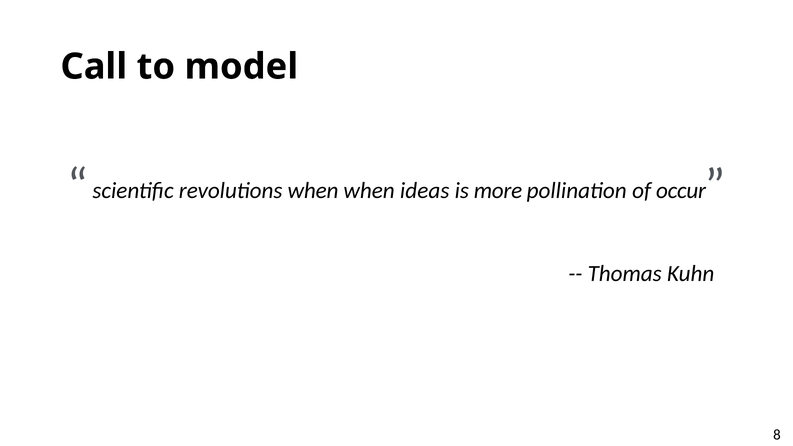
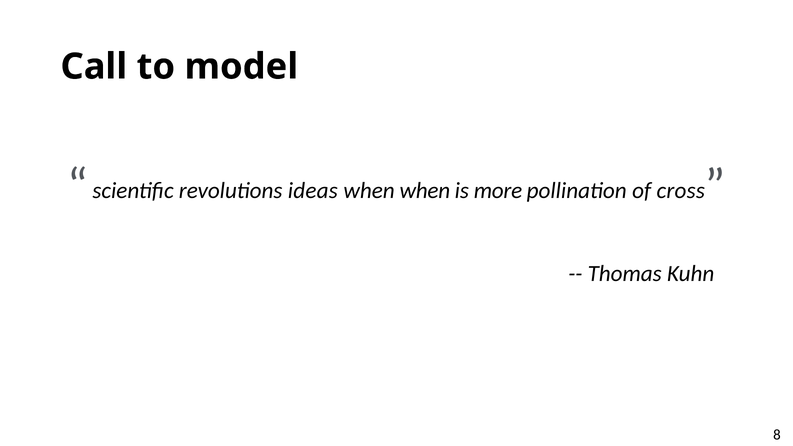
revolutions when: when -> ideas
when ideas: ideas -> when
occur: occur -> cross
